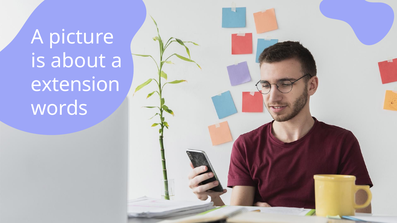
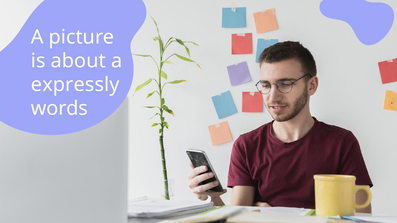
extension: extension -> expressly
